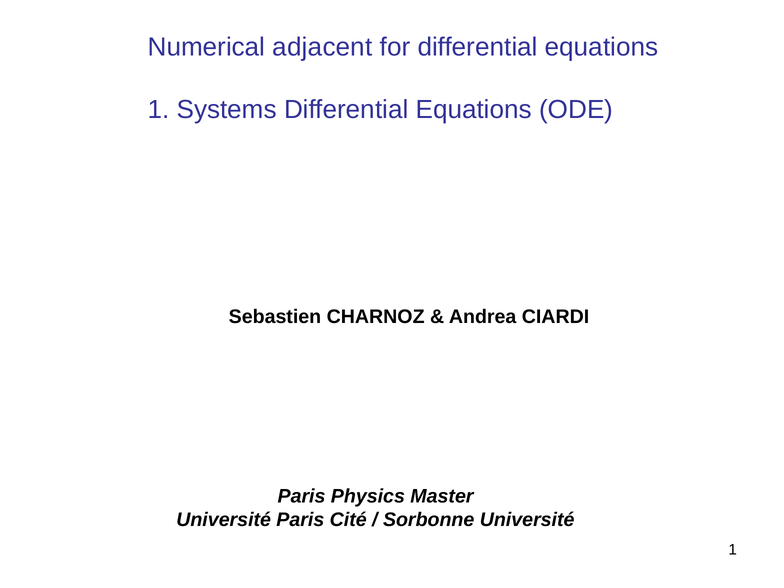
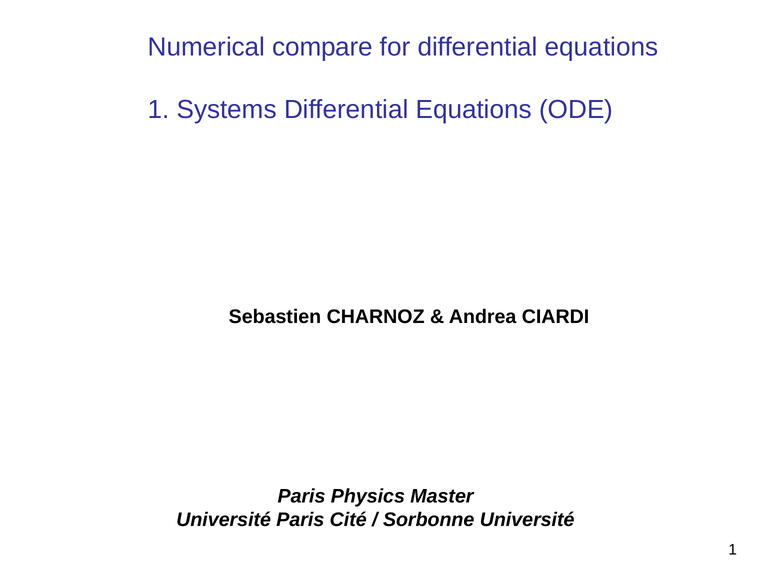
adjacent: adjacent -> compare
